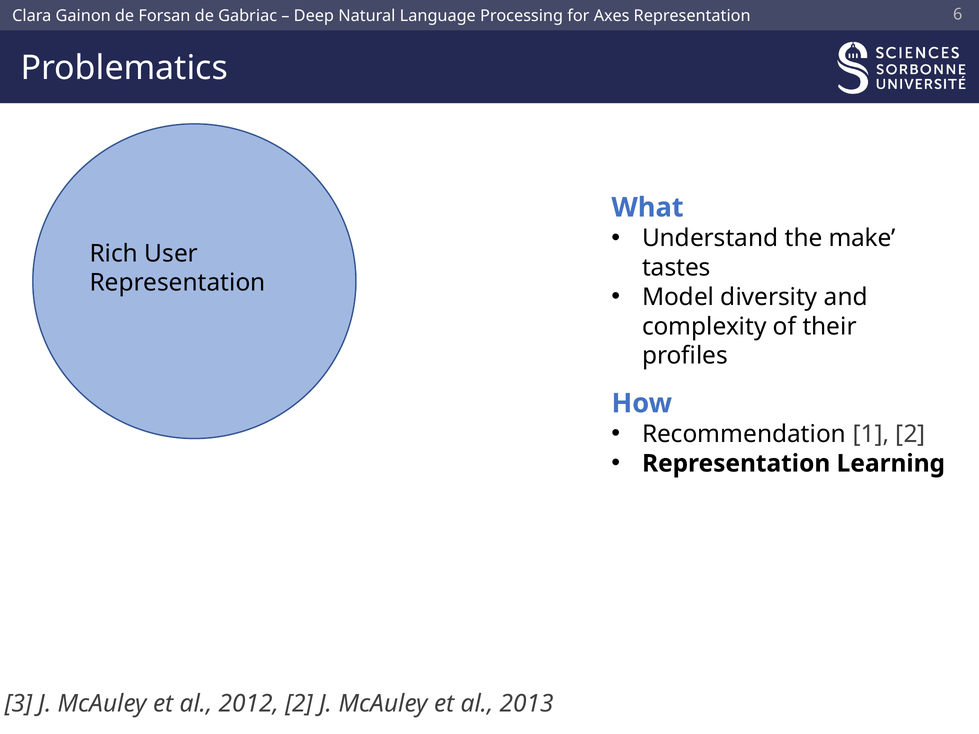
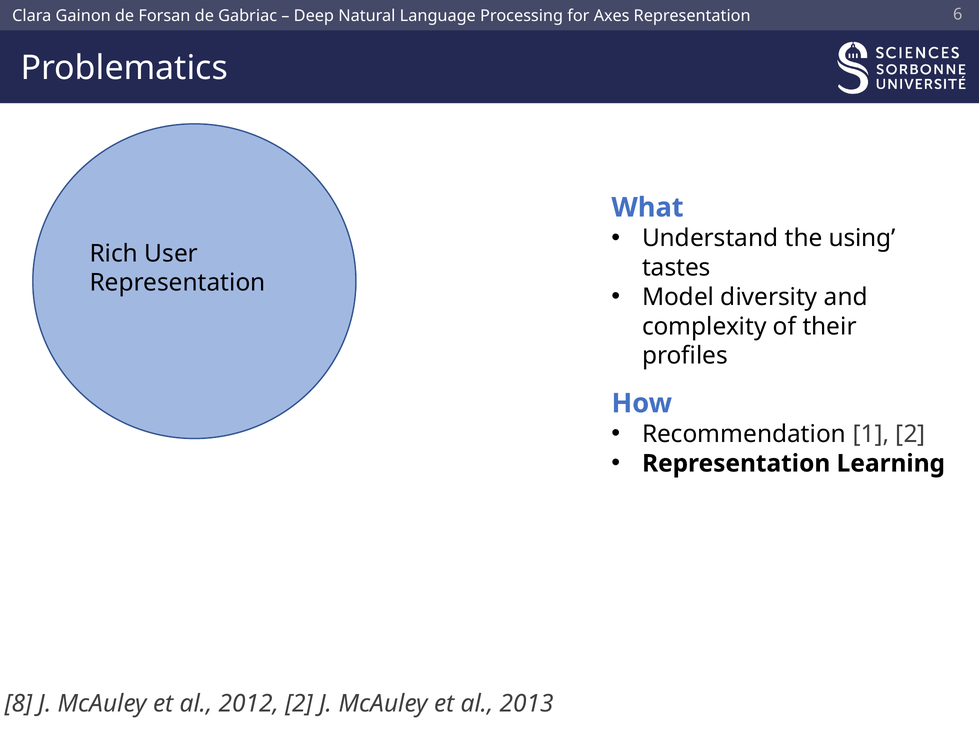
make: make -> using
3: 3 -> 8
